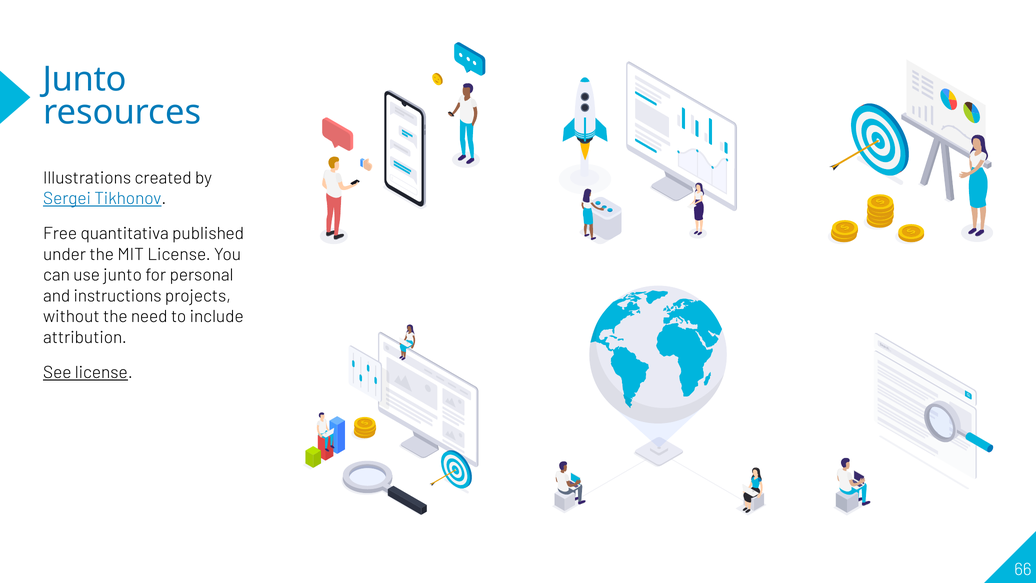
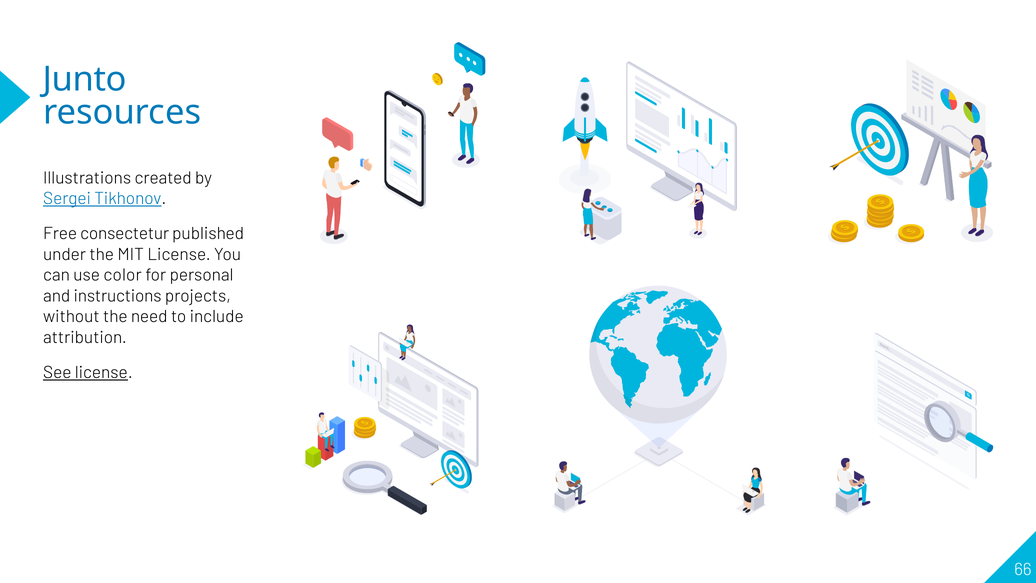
quantitativa: quantitativa -> consectetur
use junto: junto -> color
